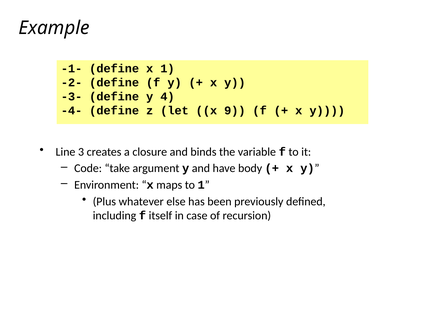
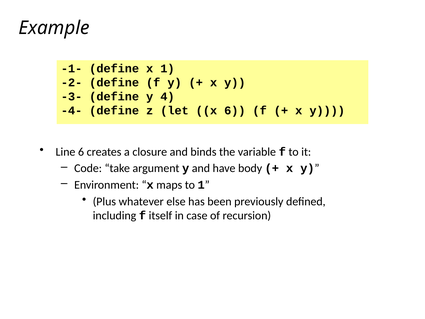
x 9: 9 -> 6
Line 3: 3 -> 6
